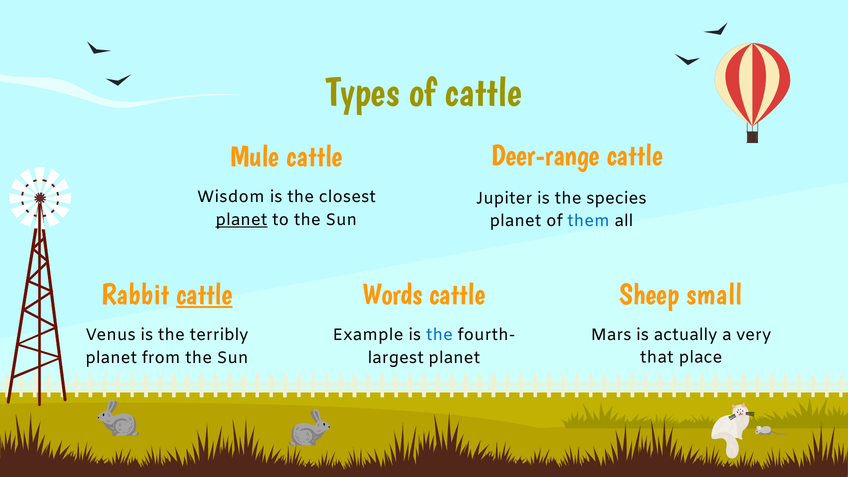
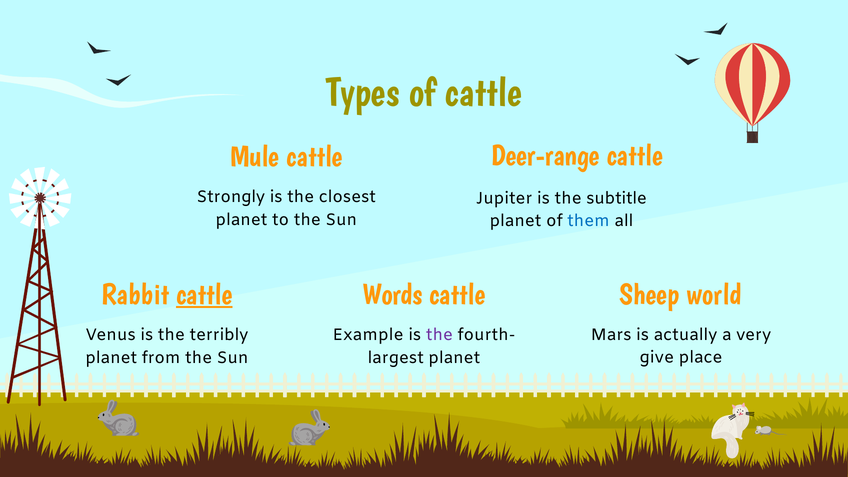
Wisdom: Wisdom -> Strongly
species: species -> subtitle
planet at (241, 220) underline: present -> none
small: small -> world
the at (439, 335) colour: blue -> purple
that: that -> give
